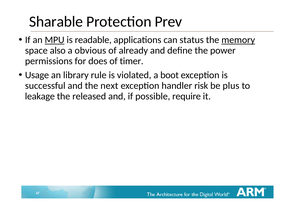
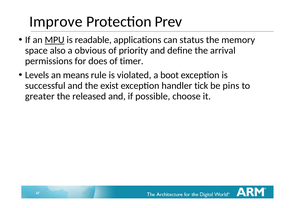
Sharable: Sharable -> Improve
memory underline: present -> none
already: already -> priority
power: power -> arrival
Usage: Usage -> Levels
library: library -> means
next: next -> exist
risk: risk -> tick
plus: plus -> pins
leakage: leakage -> greater
require: require -> choose
